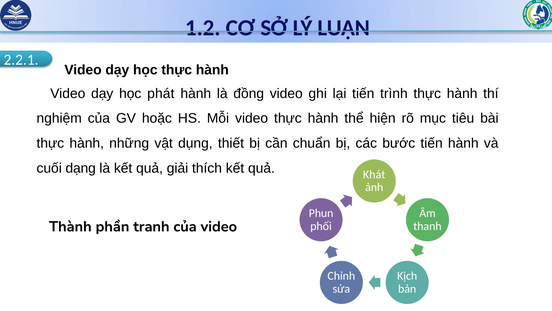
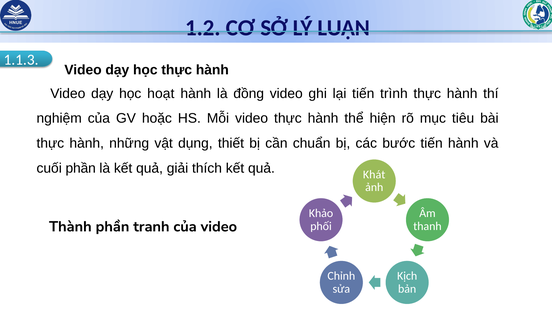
2.2.1: 2.2.1 -> 1.1.3
phát: phát -> hoạt
cuối dạng: dạng -> phần
Phun: Phun -> Khảo
